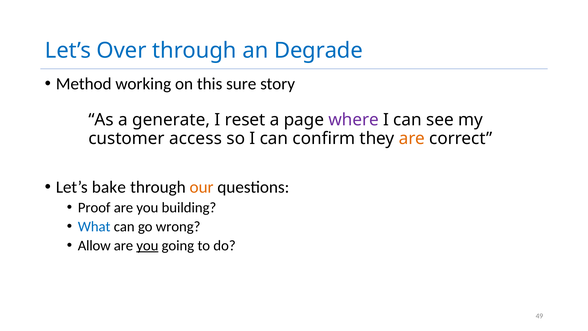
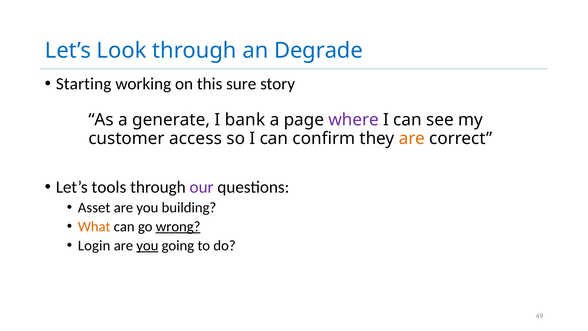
Over: Over -> Look
Method: Method -> Starting
reset: reset -> bank
bake: bake -> tools
our colour: orange -> purple
Proof: Proof -> Asset
What colour: blue -> orange
wrong underline: none -> present
Allow: Allow -> Login
